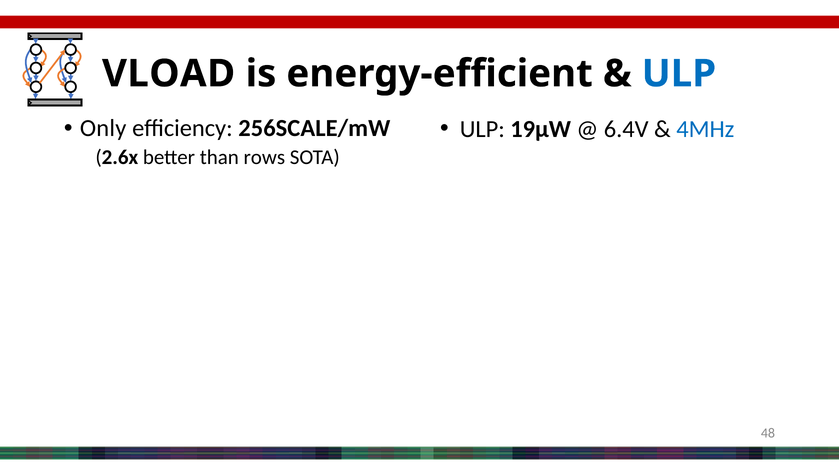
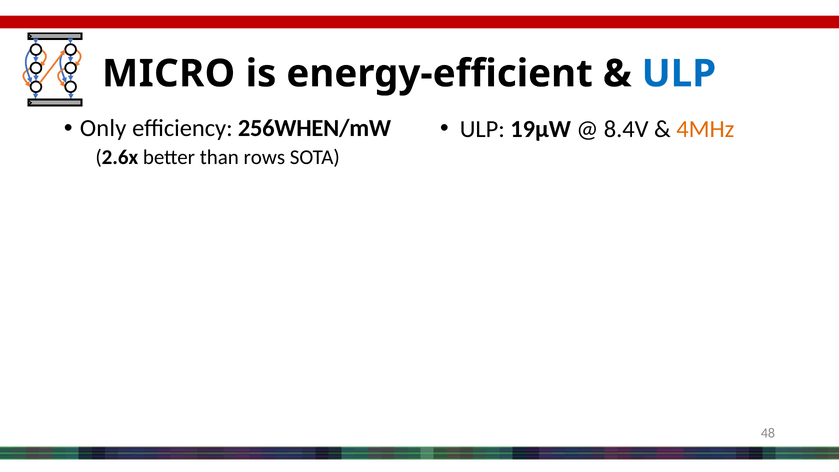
VLOAD: VLOAD -> MICRO
256SCALE/mW: 256SCALE/mW -> 256WHEN/mW
6.4V: 6.4V -> 8.4V
4MHz colour: blue -> orange
